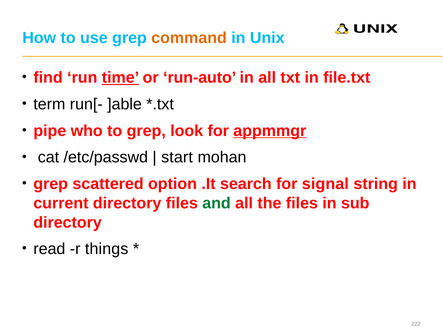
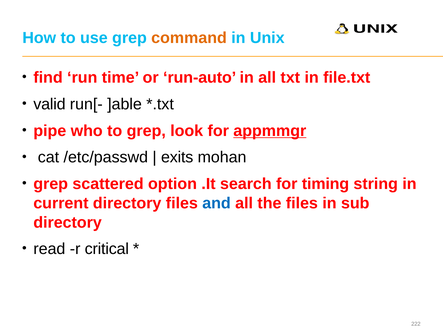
time underline: present -> none
term: term -> valid
start: start -> exits
signal: signal -> timing
and colour: green -> blue
things: things -> critical
